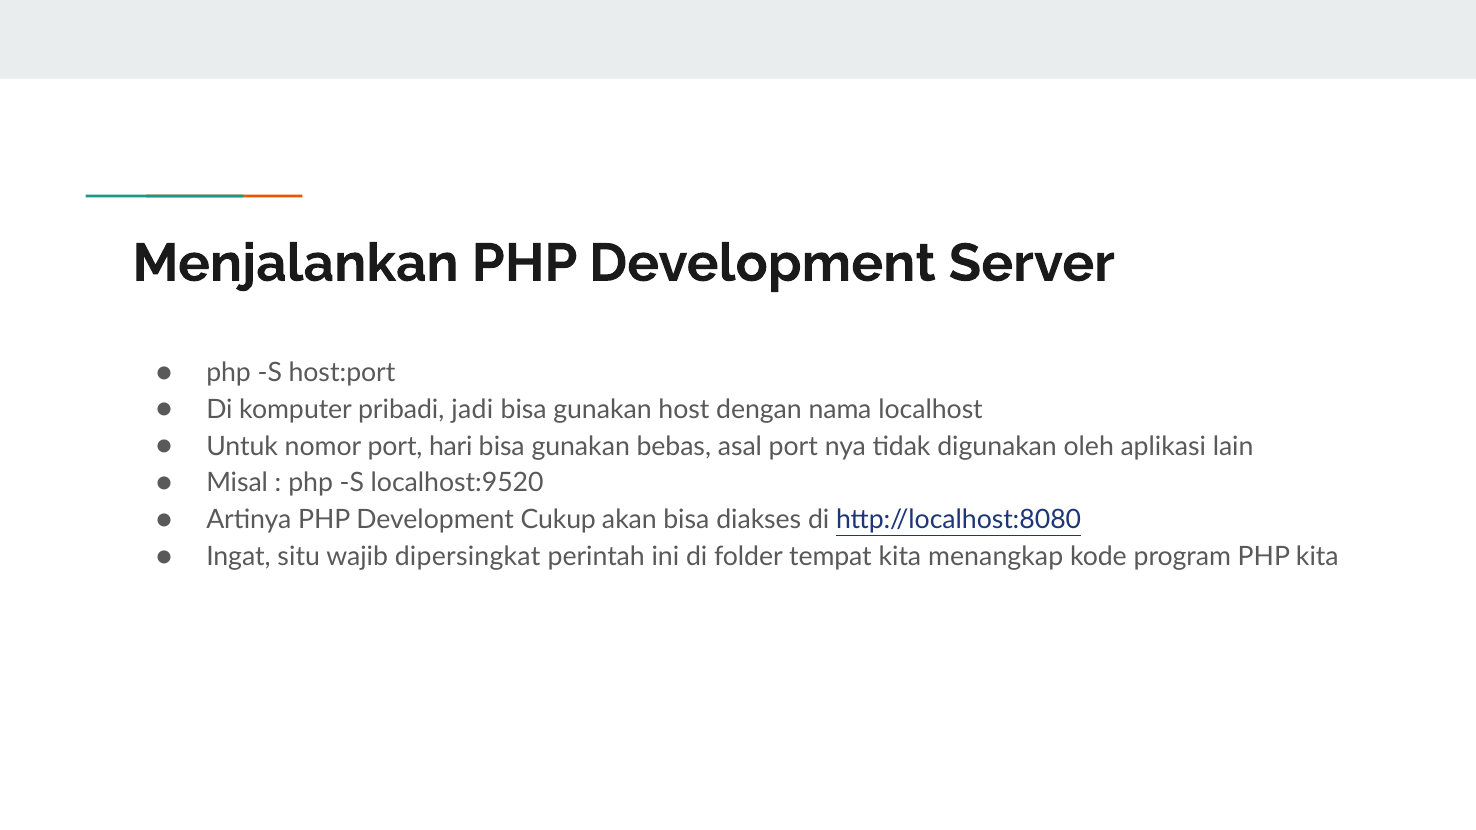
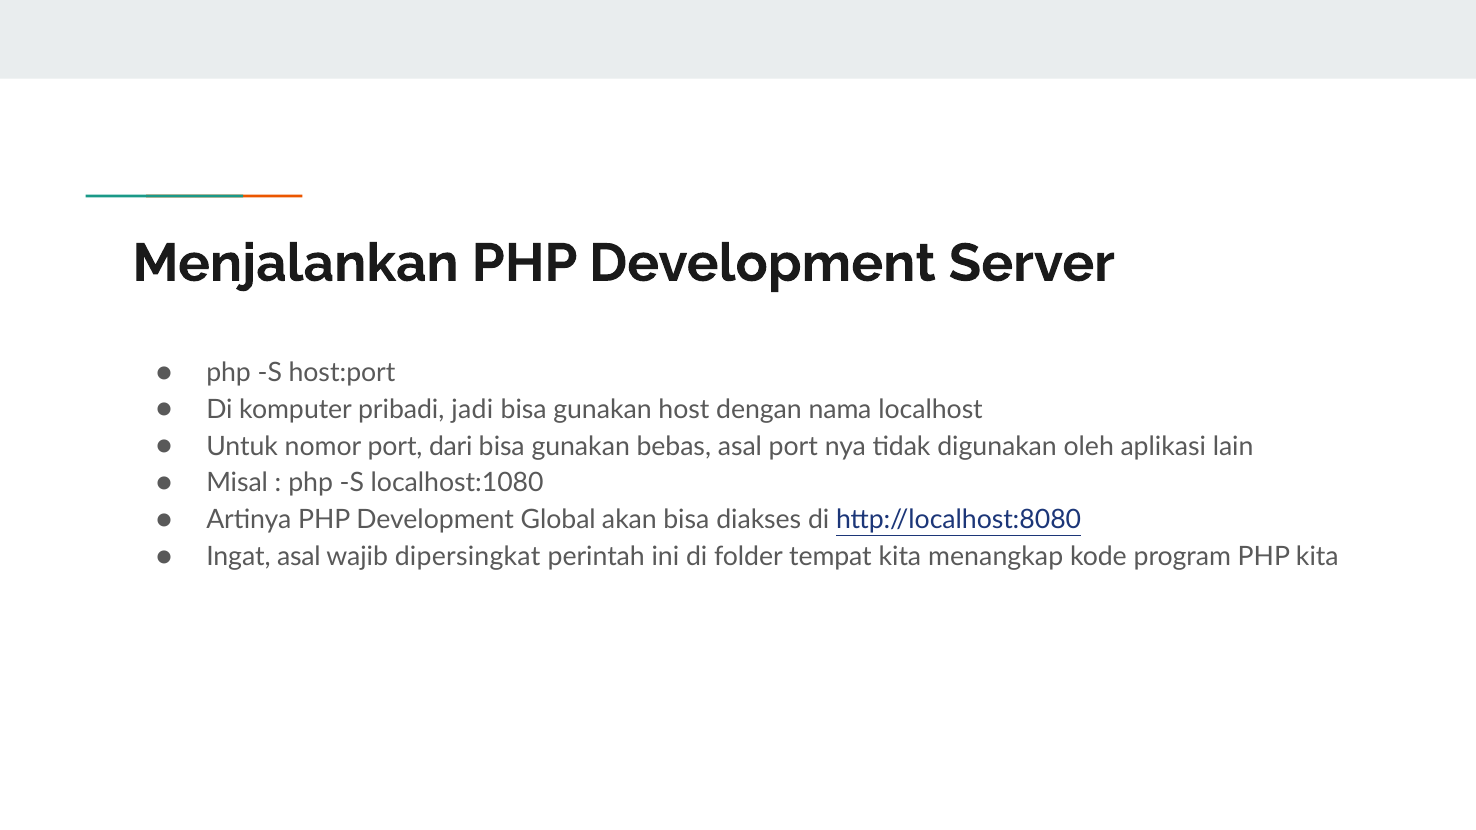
hari: hari -> dari
localhost:9520: localhost:9520 -> localhost:1080
Cukup: Cukup -> Global
Ingat situ: situ -> asal
